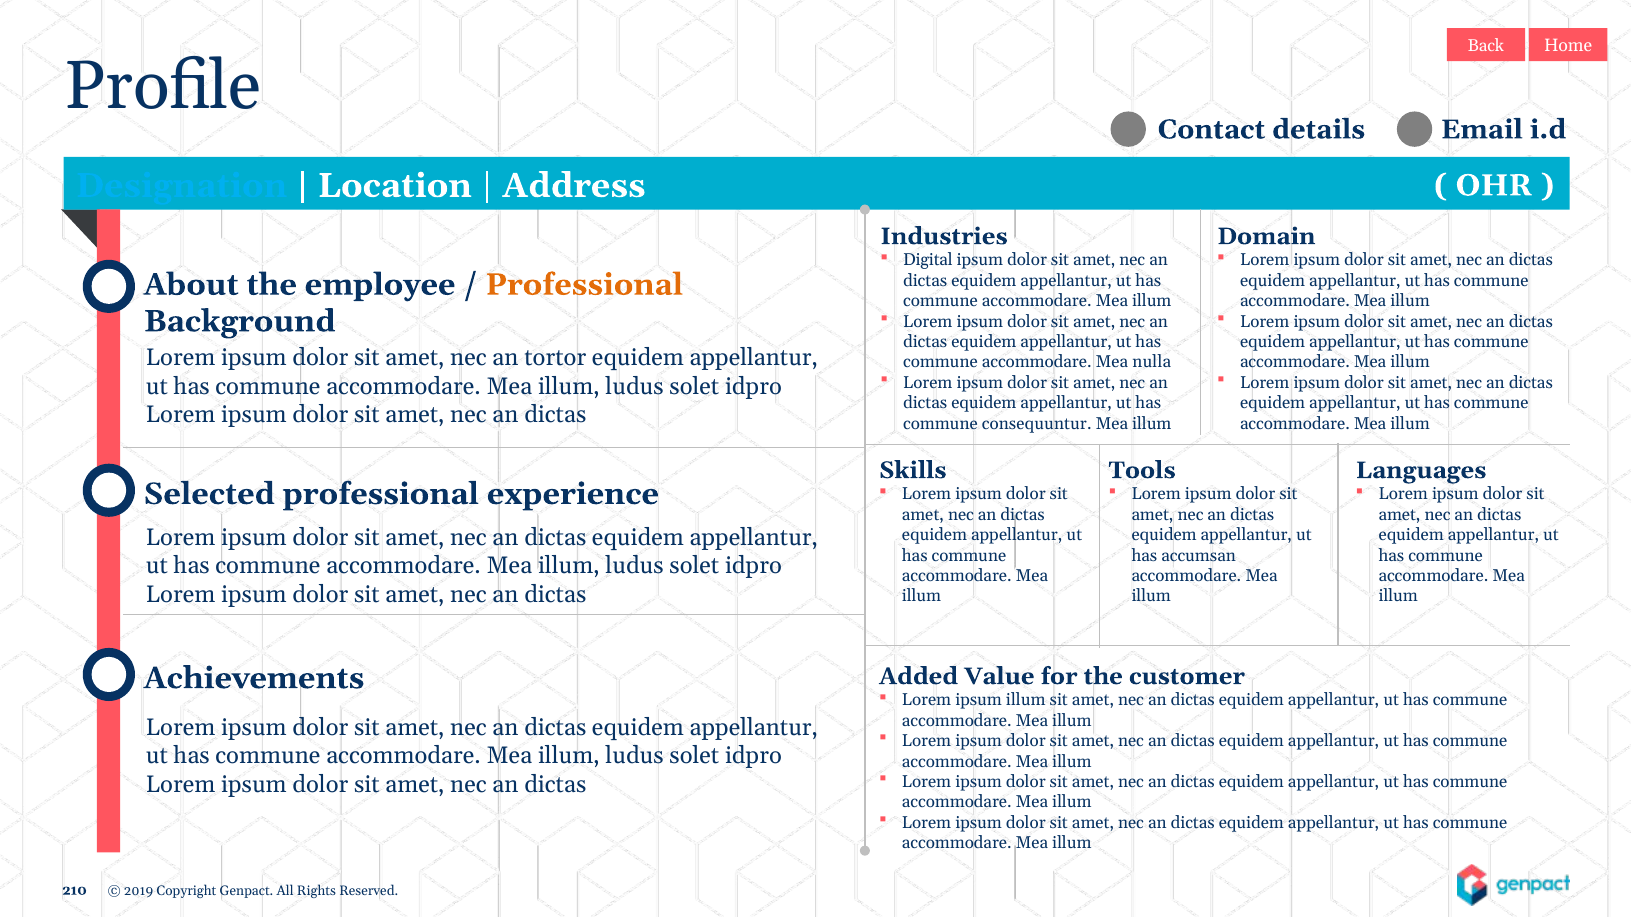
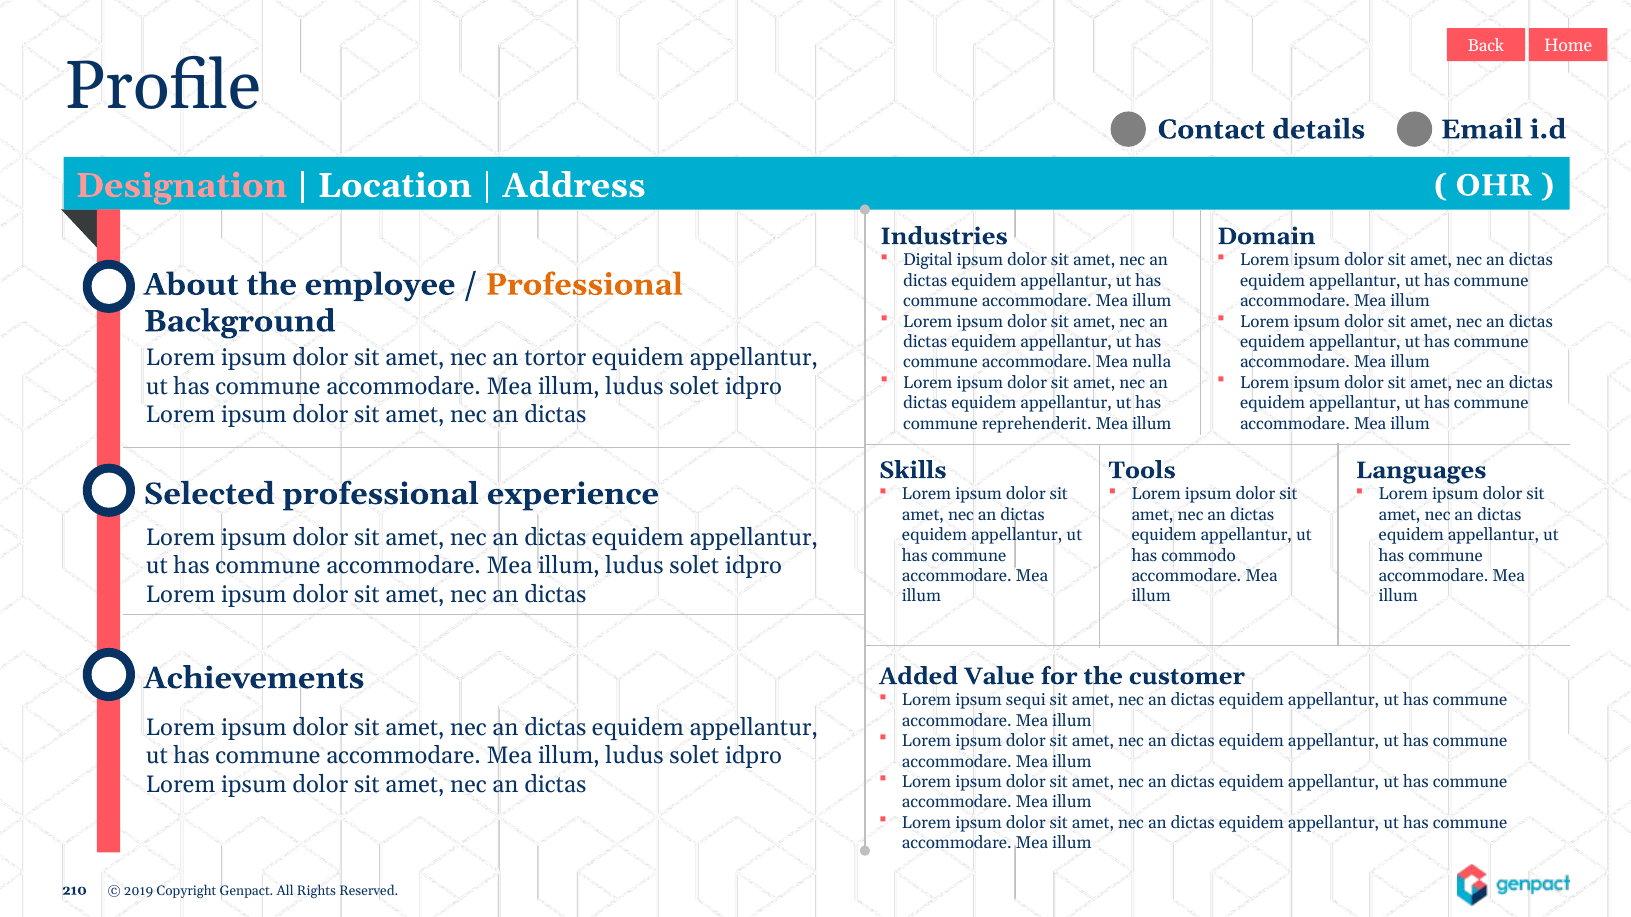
Designation colour: light blue -> pink
consequuntur: consequuntur -> reprehenderit
accumsan: accumsan -> commodo
ipsum illum: illum -> sequi
